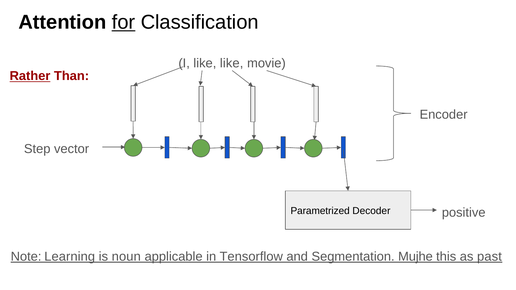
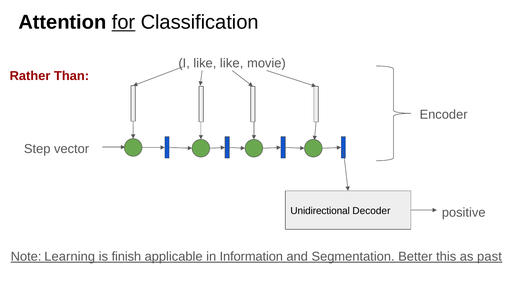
Rather underline: present -> none
Parametrized: Parametrized -> Unidirectional
noun: noun -> finish
Tensorflow: Tensorflow -> Information
Mujhe: Mujhe -> Better
